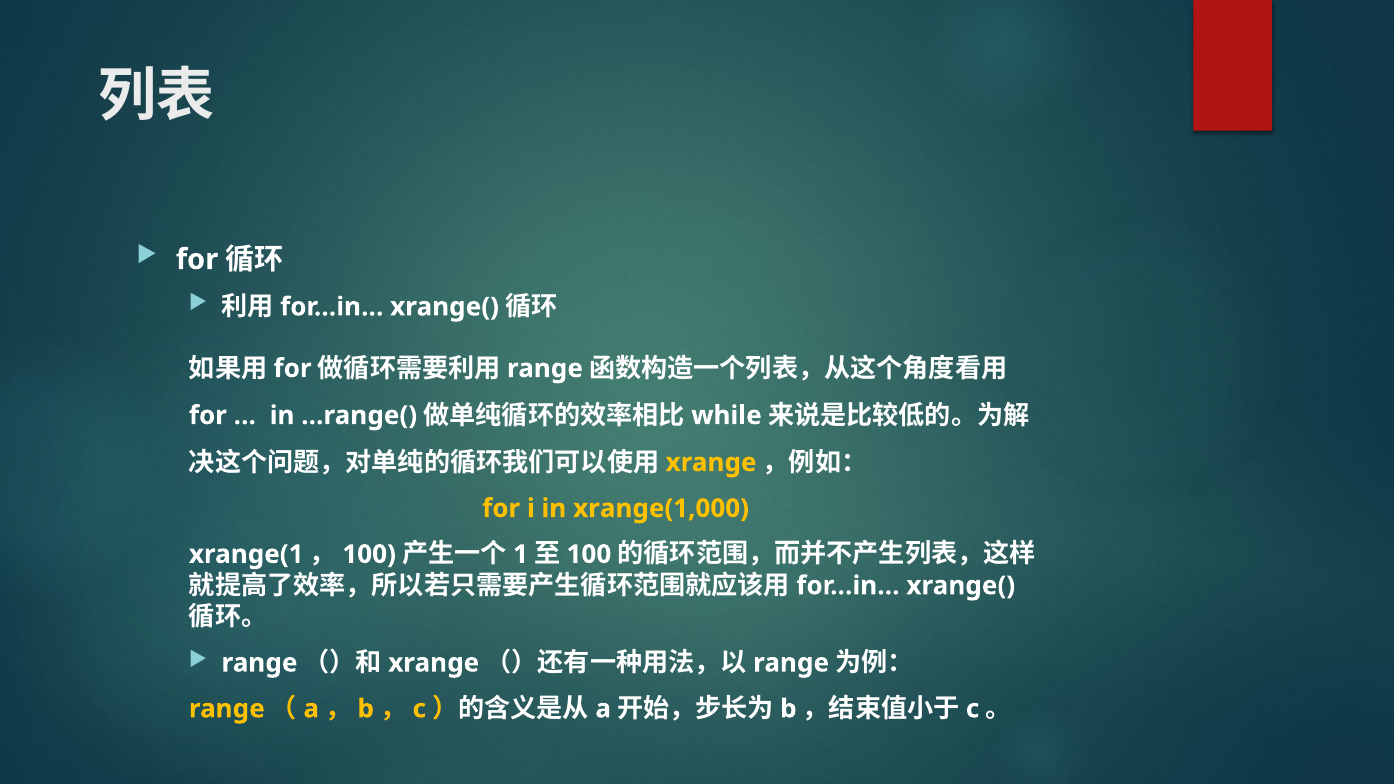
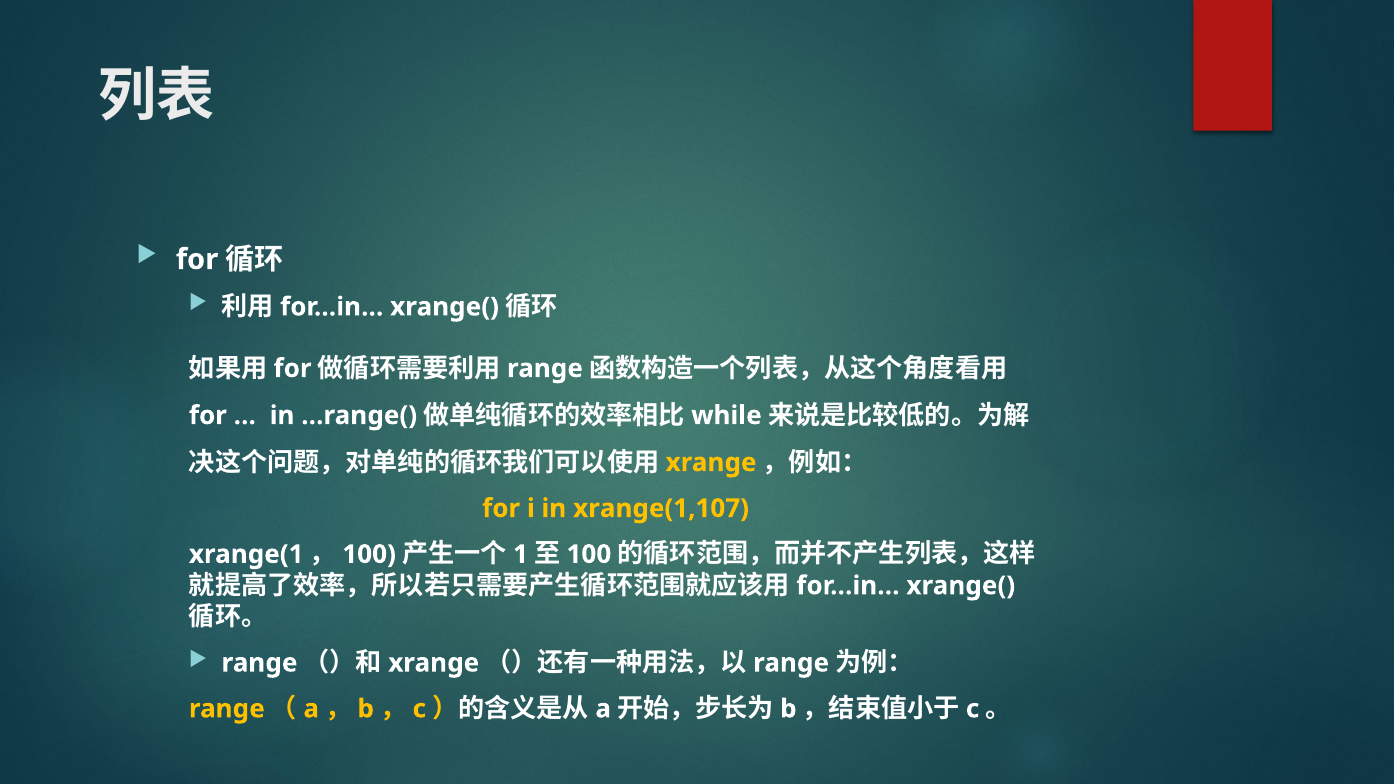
xrange(1,000: xrange(1,000 -> xrange(1,107
